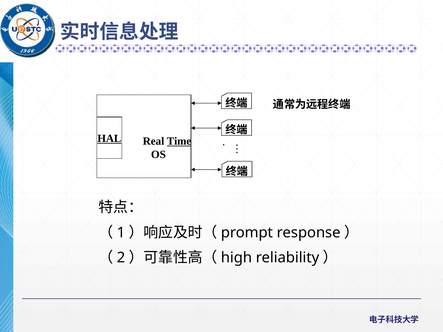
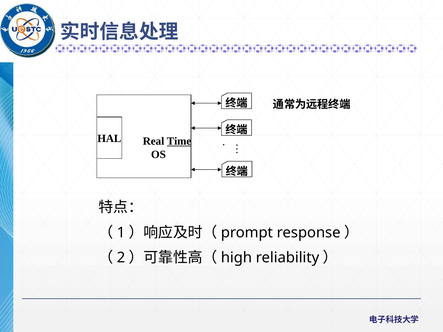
HAL underline: present -> none
